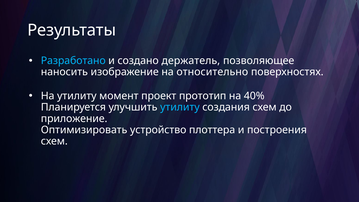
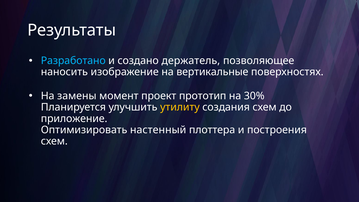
относительно: относительно -> вертикальные
На утилиту: утилиту -> замены
40%: 40% -> 30%
утилиту at (180, 107) colour: light blue -> yellow
устройство: устройство -> настенный
